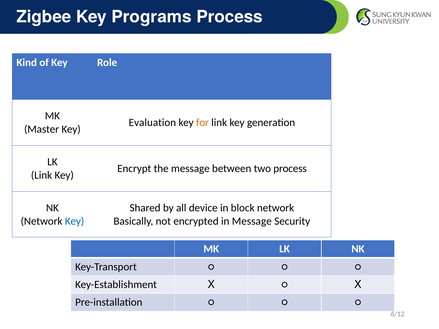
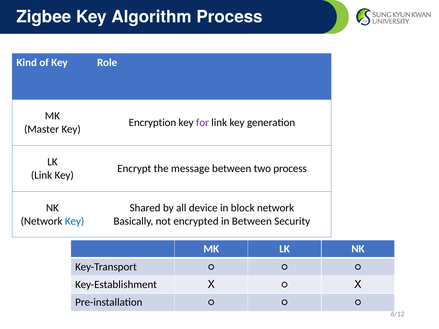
Programs: Programs -> Algorithm
Evaluation: Evaluation -> Encryption
for colour: orange -> purple
in Message: Message -> Between
